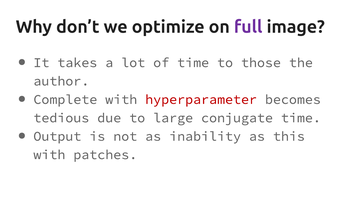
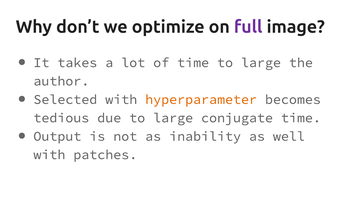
time to those: those -> large
Complete: Complete -> Selected
hyperparameter colour: red -> orange
this: this -> well
